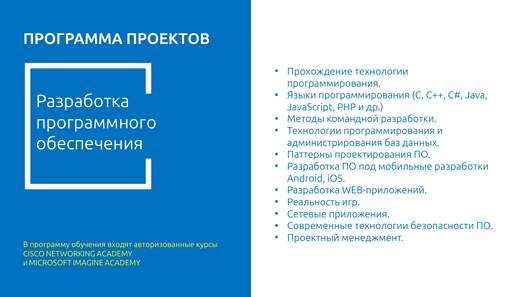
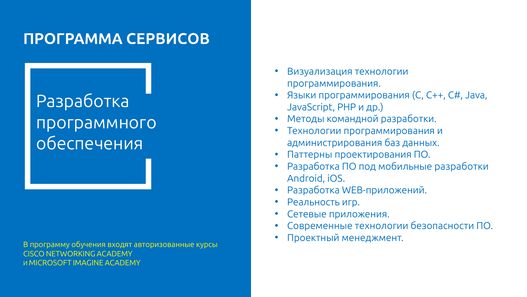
ПРОЕКТОВ: ПРОЕКТОВ -> СЕРВИСОВ
Прохождение: Прохождение -> Визуализация
